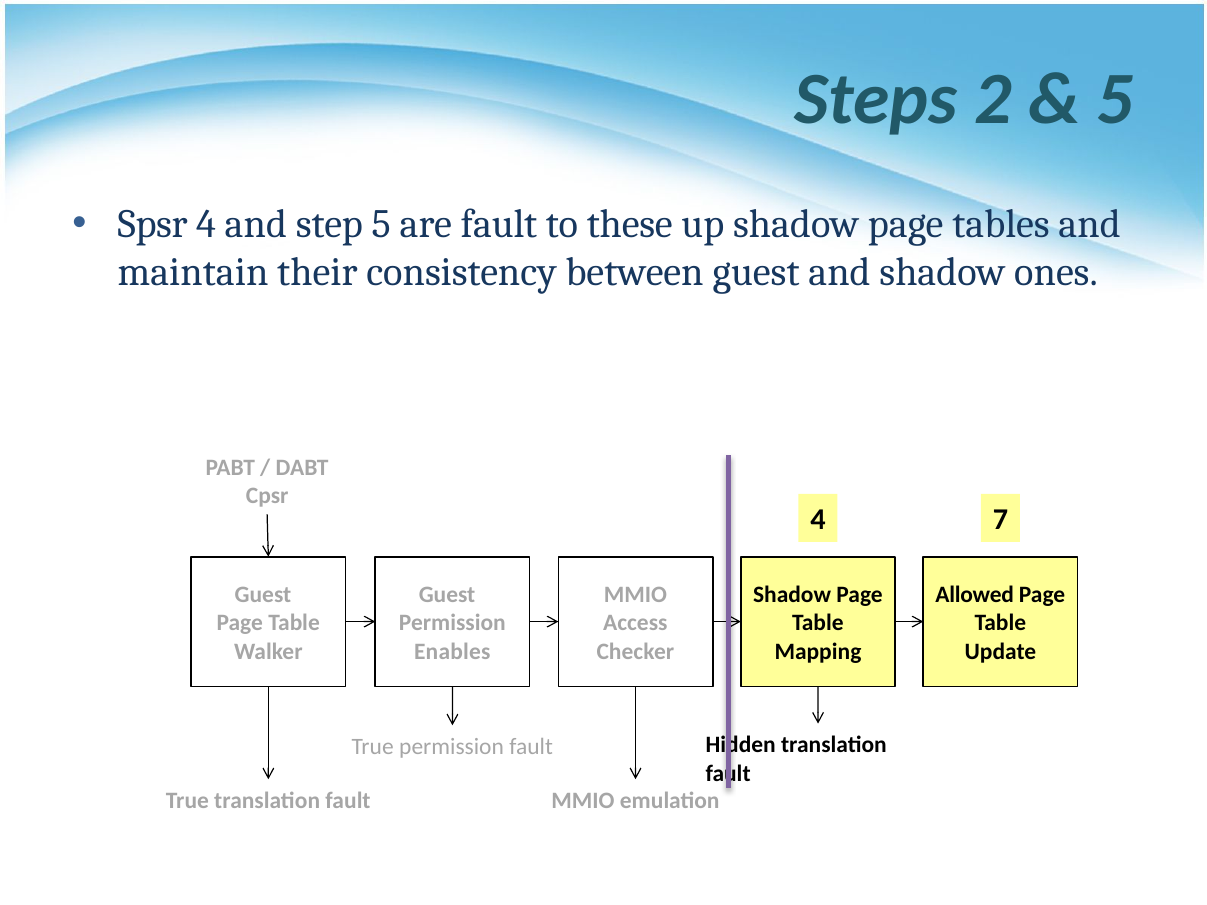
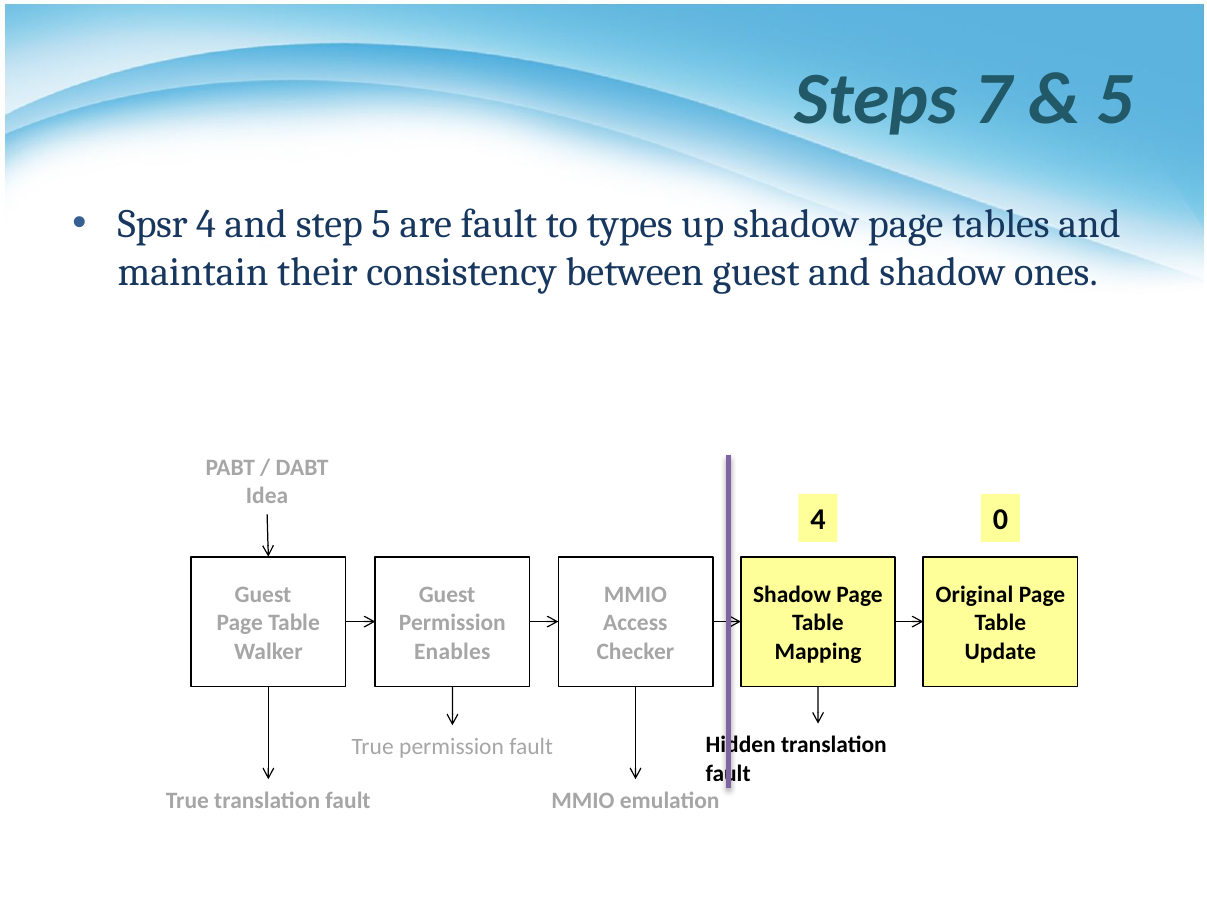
2: 2 -> 7
these: these -> types
Cpsr: Cpsr -> Idea
7: 7 -> 0
Allowed: Allowed -> Original
